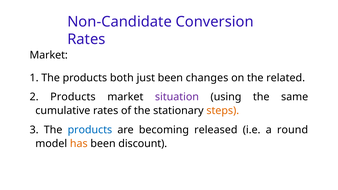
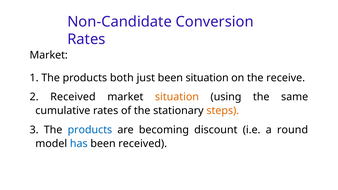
been changes: changes -> situation
related: related -> receive
Products at (73, 97): Products -> Received
situation at (177, 97) colour: purple -> orange
released: released -> discount
has colour: orange -> blue
been discount: discount -> received
